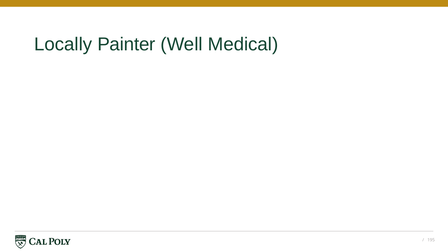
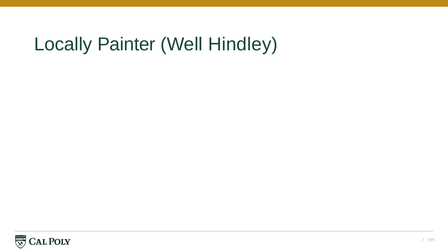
Medical: Medical -> Hindley
